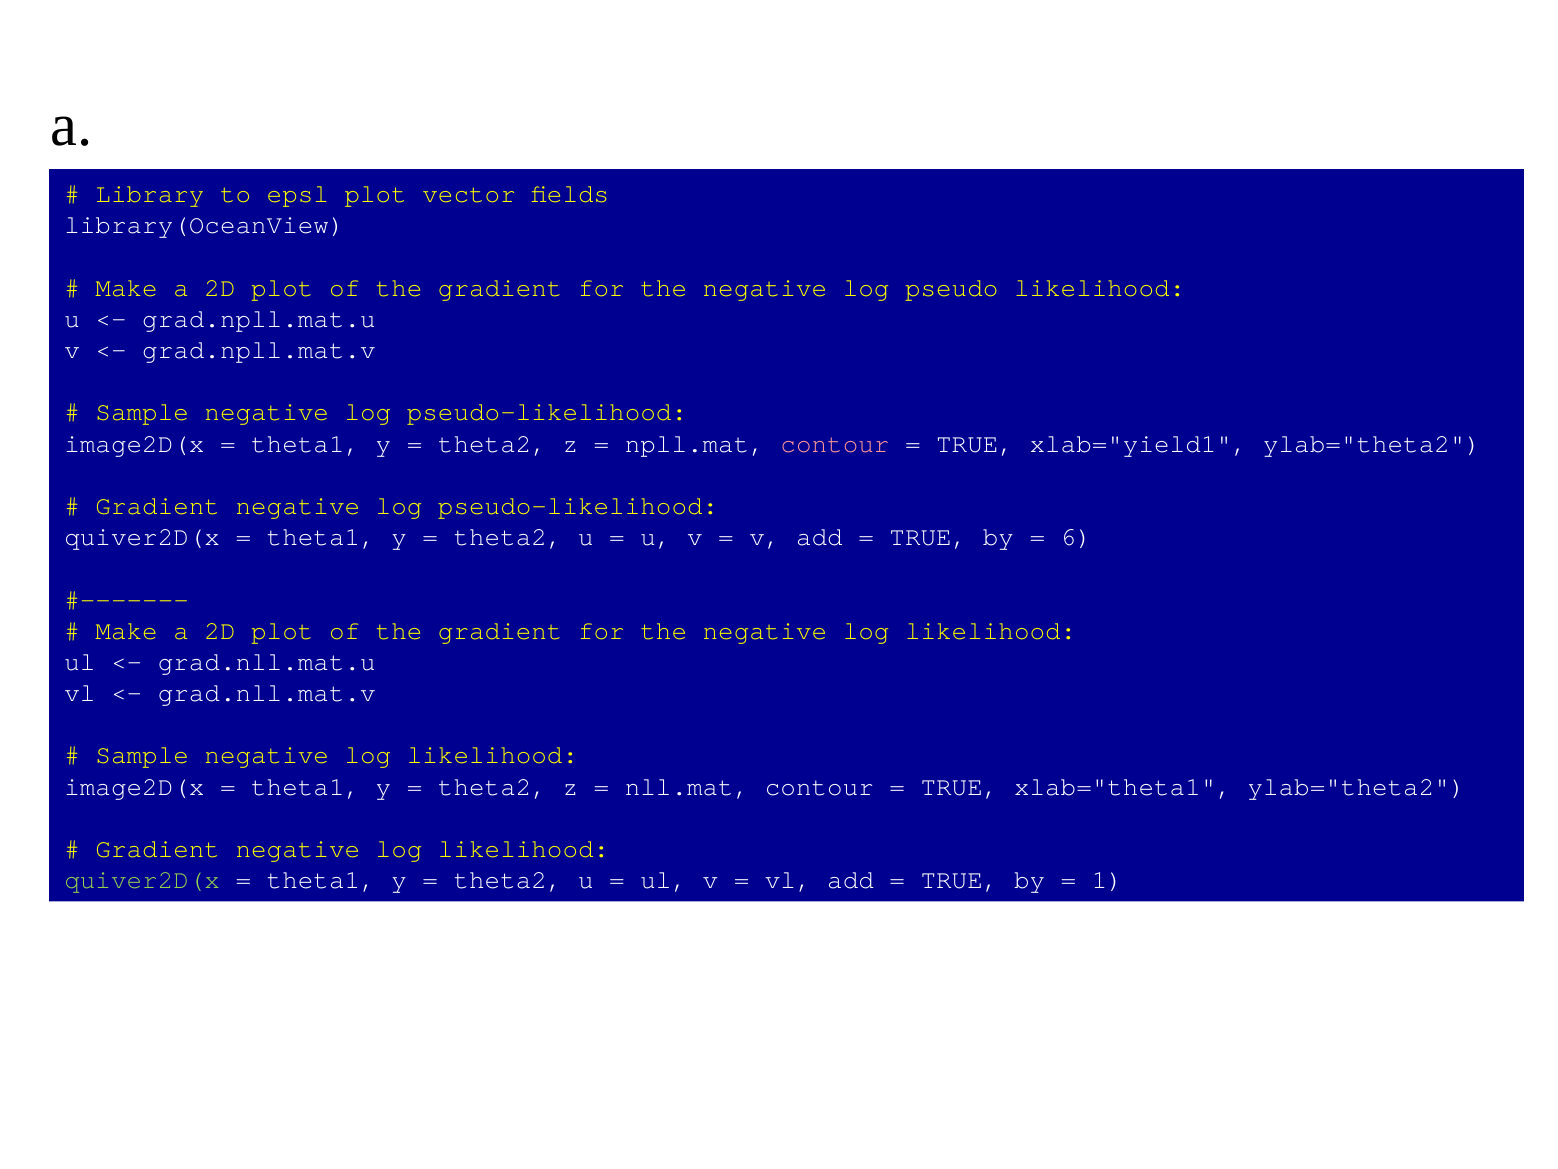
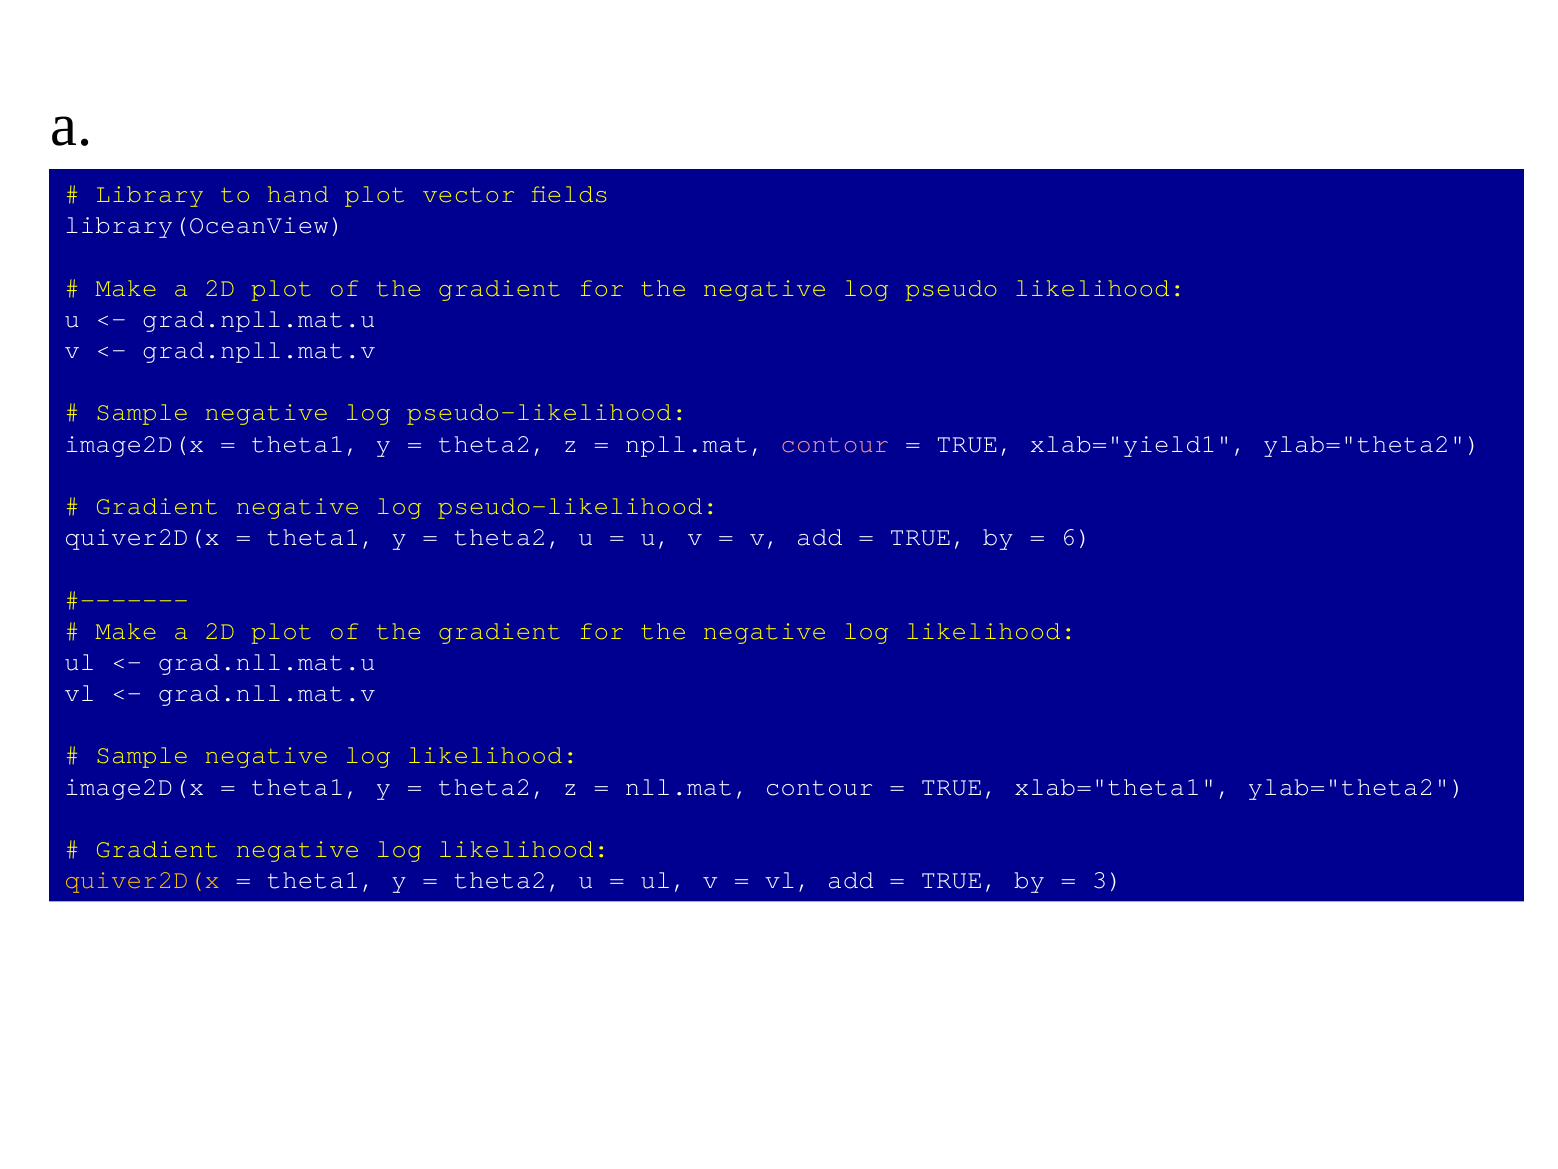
epsl: epsl -> hand
quiver2D(x at (142, 880) colour: light green -> yellow
1: 1 -> 3
